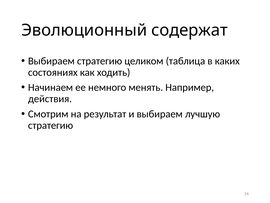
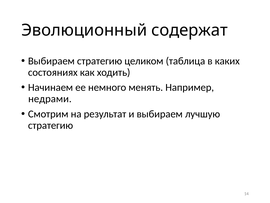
действия: действия -> недрами
